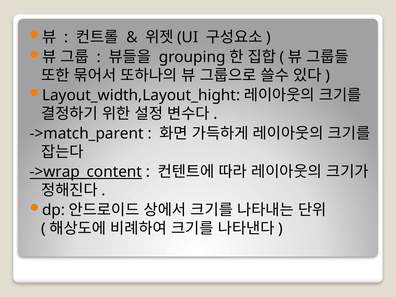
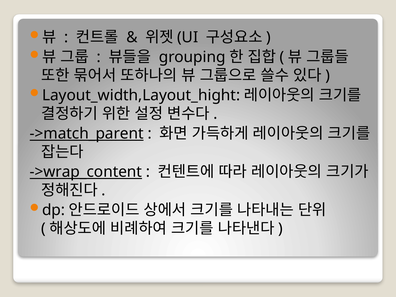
->match_parent underline: none -> present
